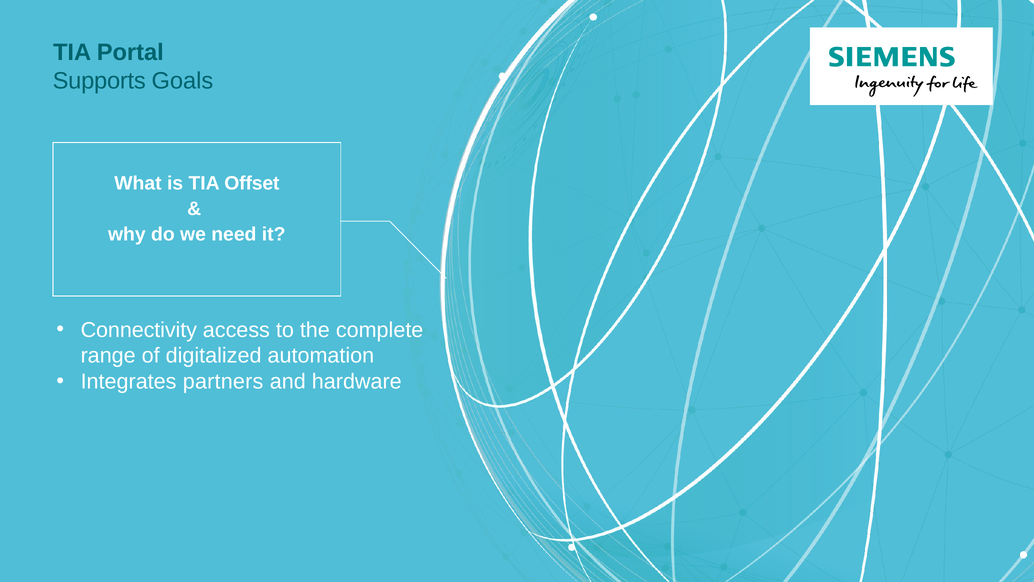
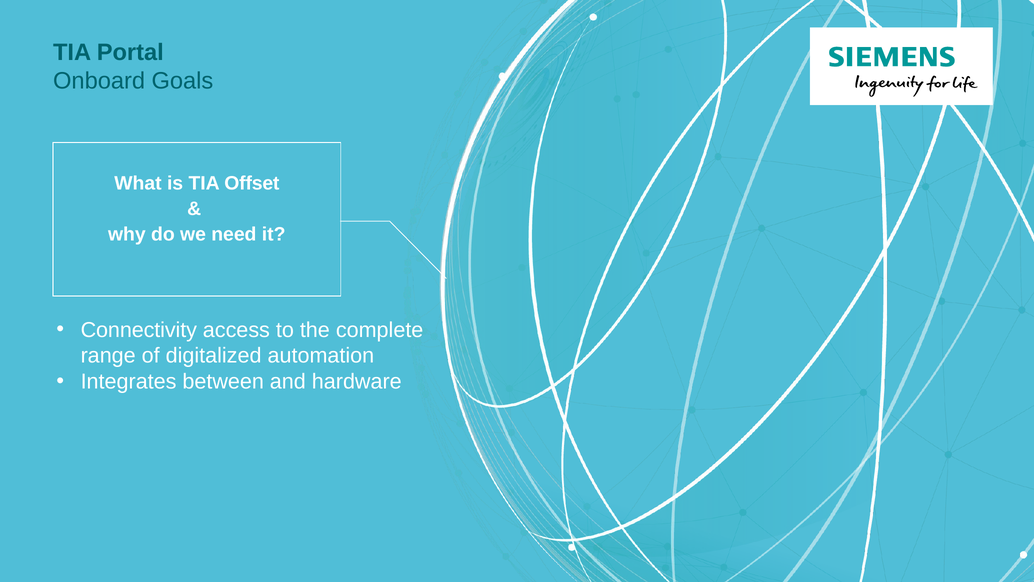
Supports: Supports -> Onboard
partners: partners -> between
